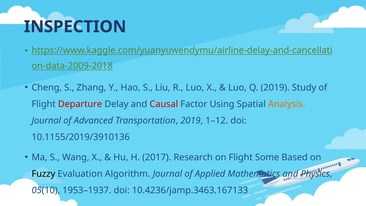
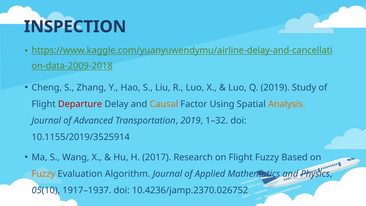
Causal colour: red -> orange
1–12: 1–12 -> 1–32
10.1155/2019/3910136: 10.1155/2019/3910136 -> 10.1155/2019/3525914
Flight Some: Some -> Fuzzy
Fuzzy at (43, 174) colour: black -> orange
1953–1937: 1953–1937 -> 1917–1937
10.4236/jamp.3463.167133: 10.4236/jamp.3463.167133 -> 10.4236/jamp.2370.026752
